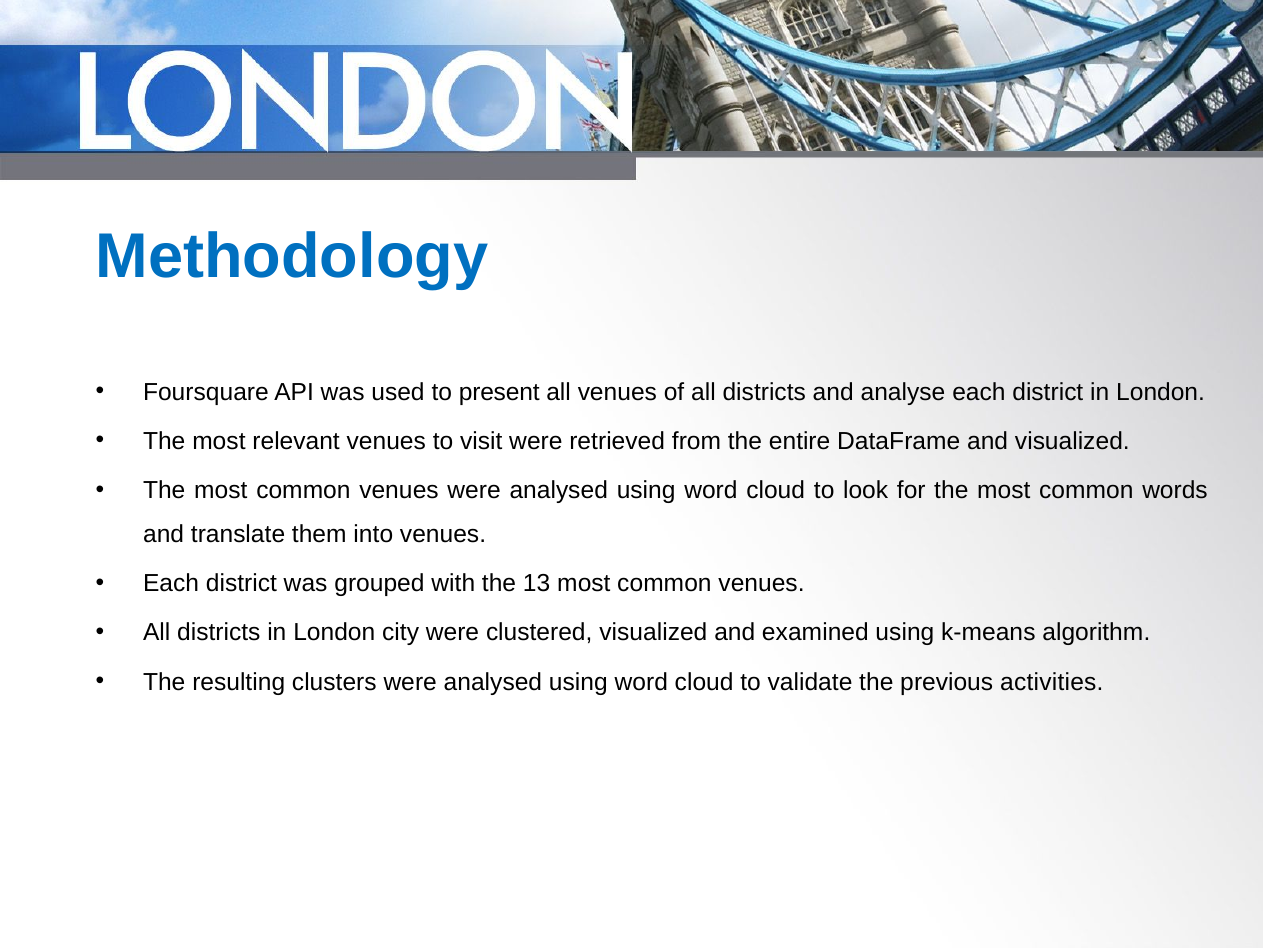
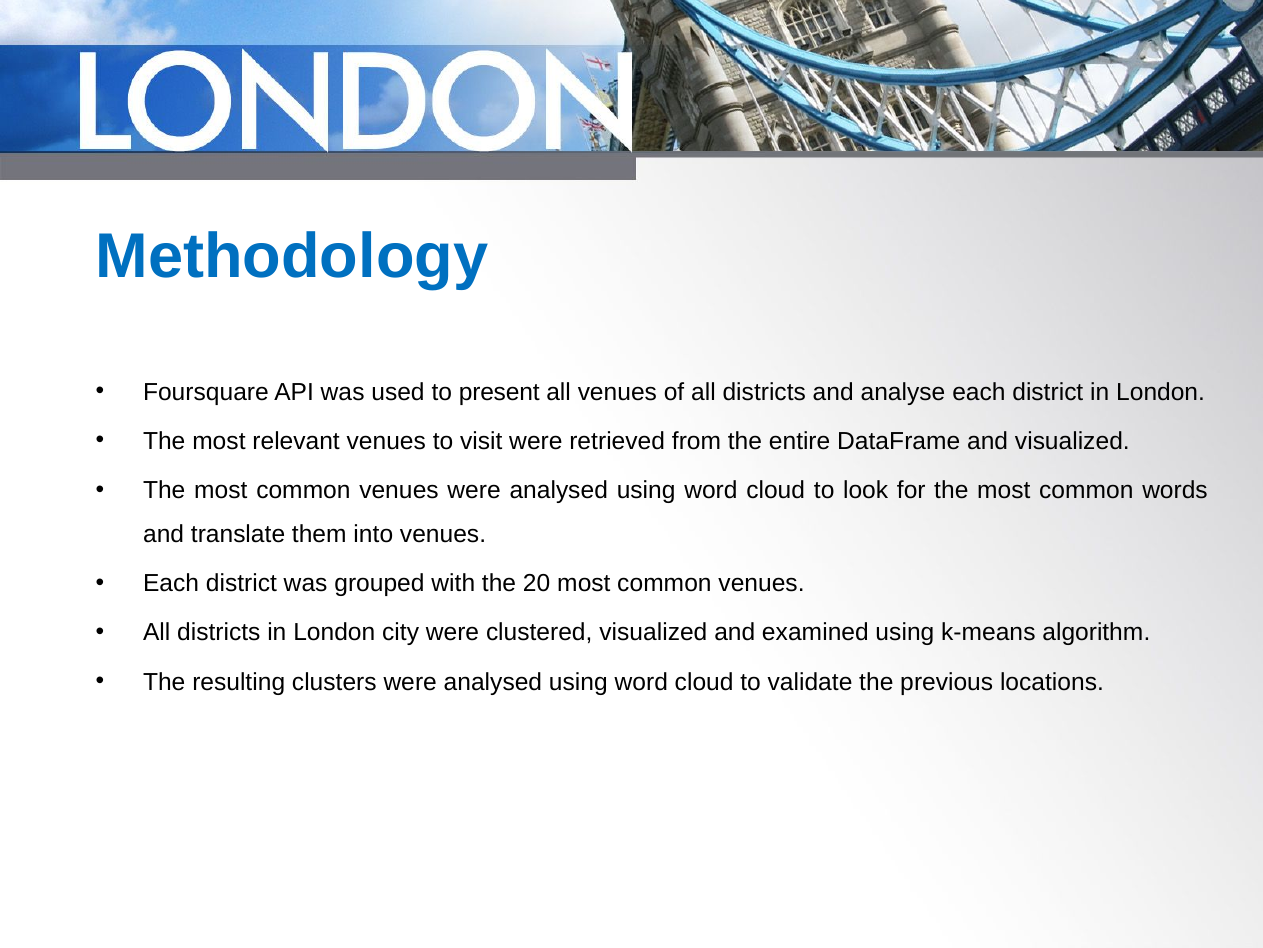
13: 13 -> 20
activities: activities -> locations
